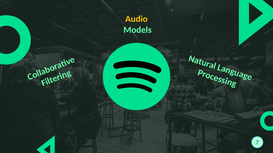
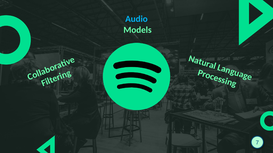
Audio colour: yellow -> light blue
